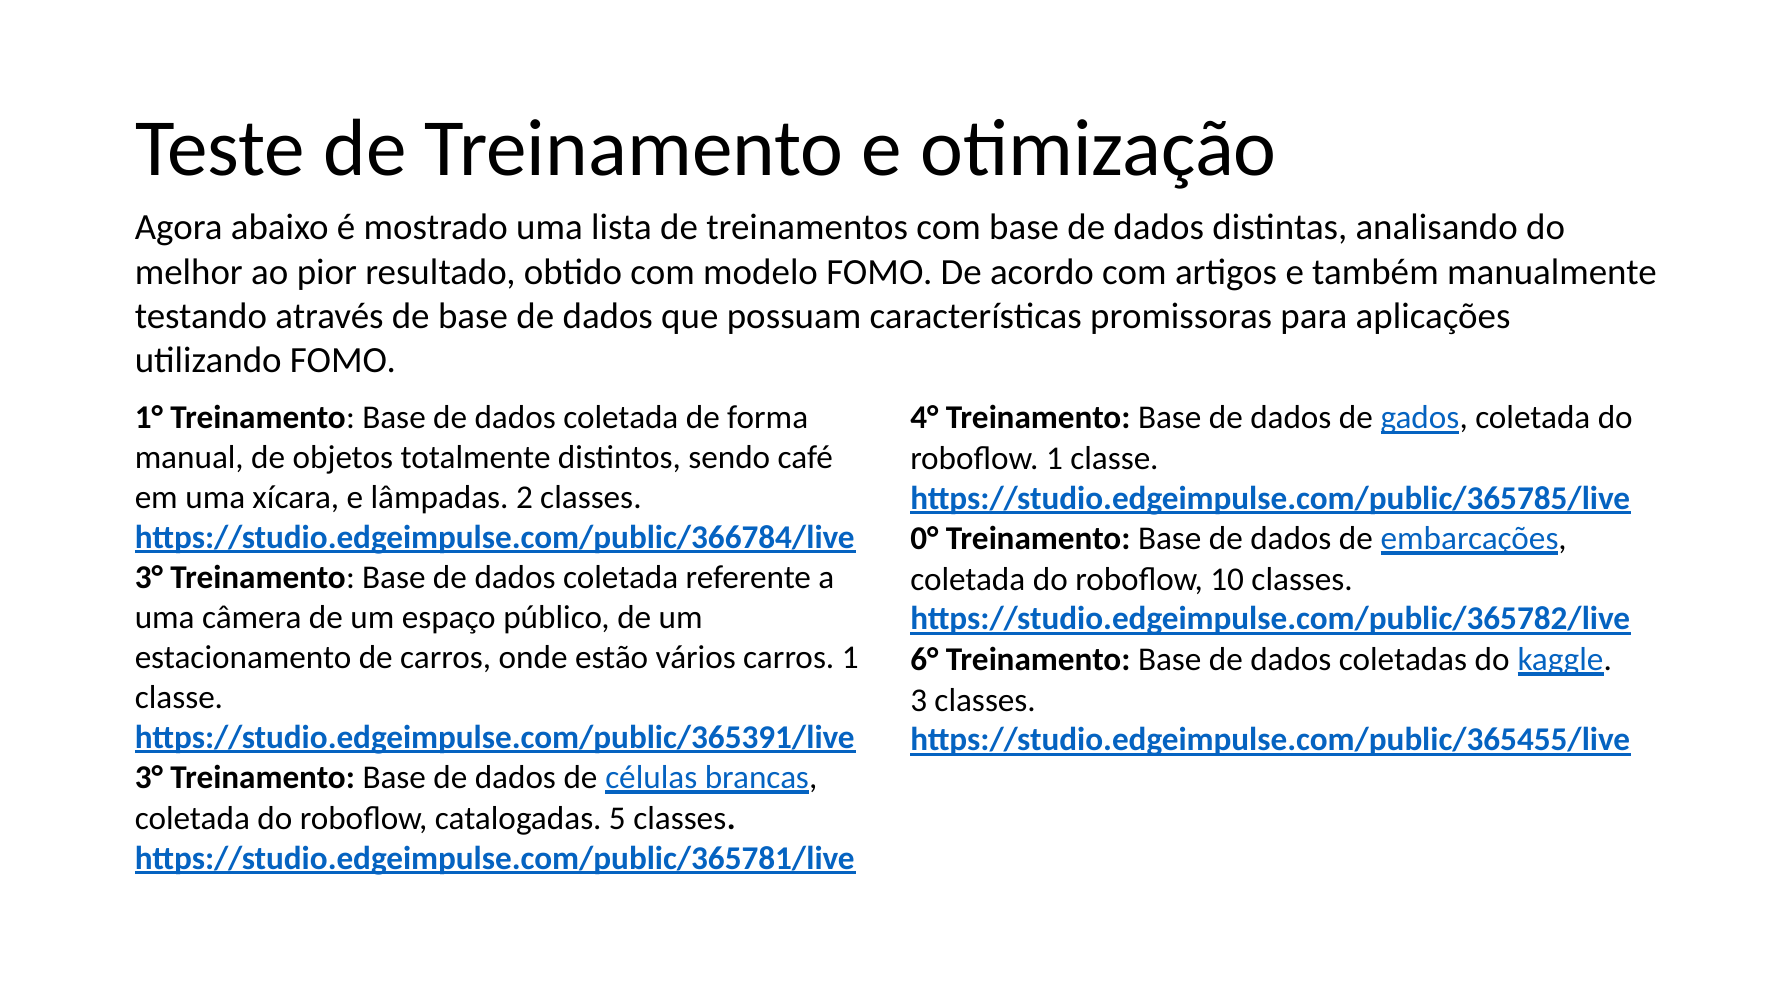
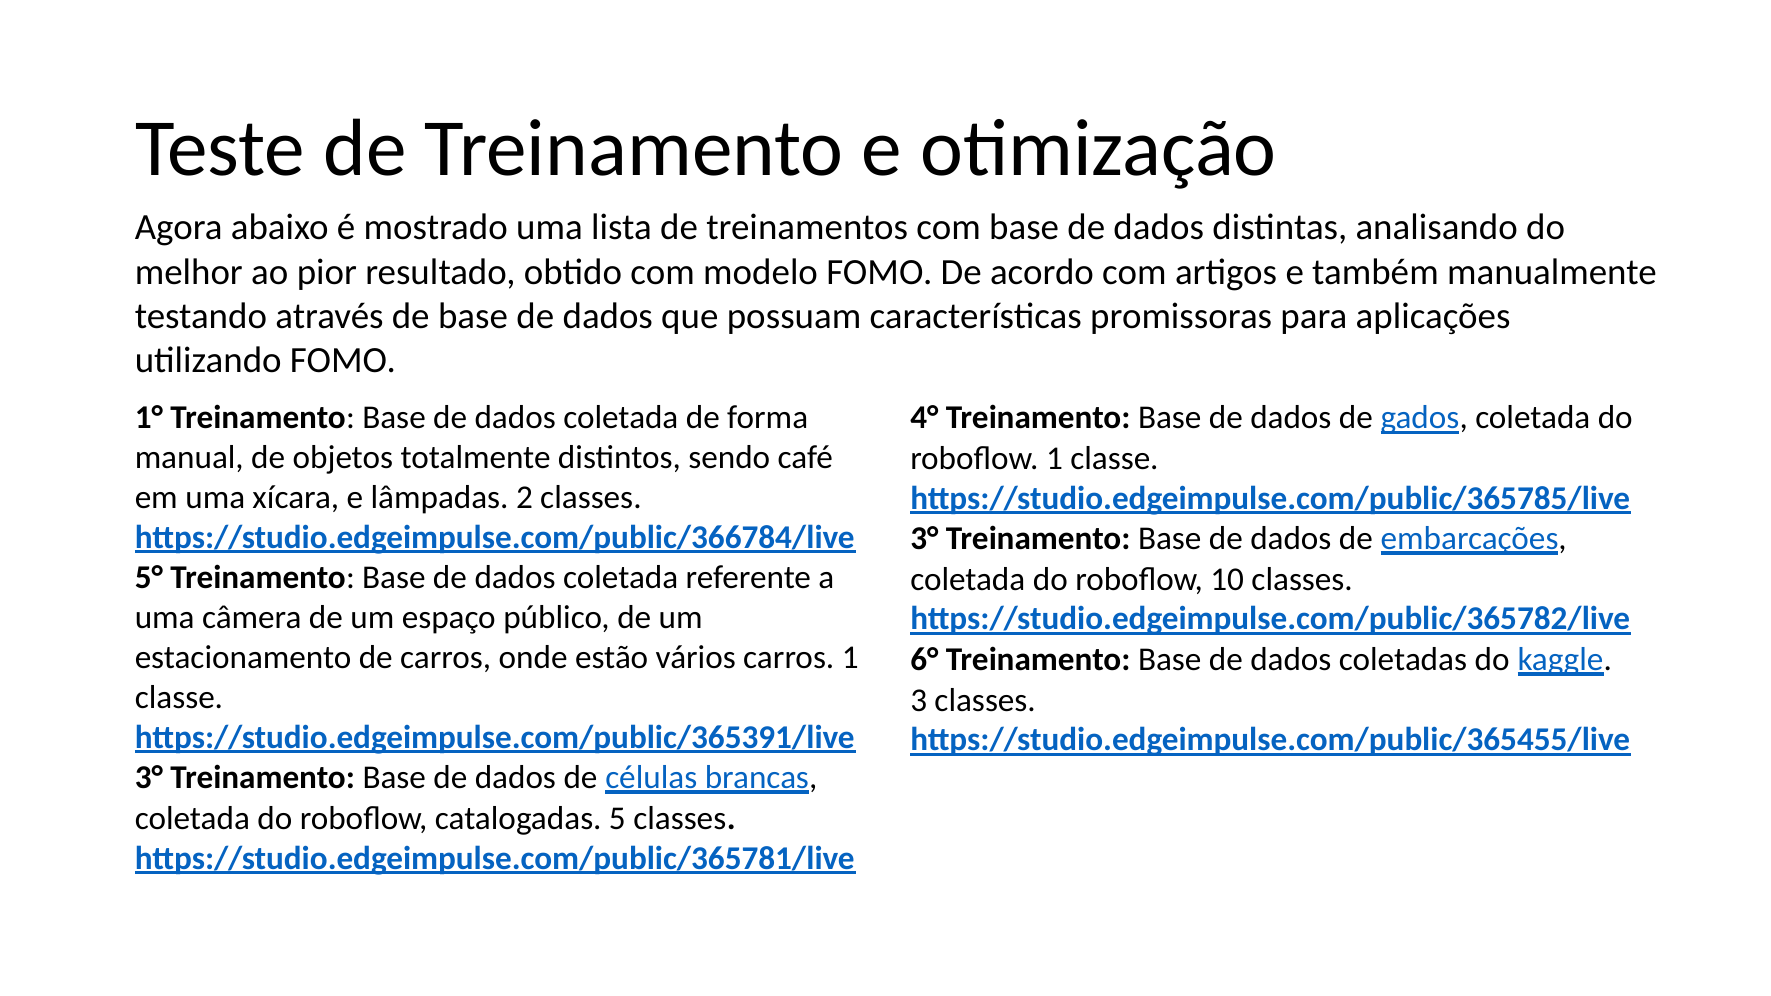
0° at (924, 539): 0° -> 3°
3° at (149, 578): 3° -> 5°
